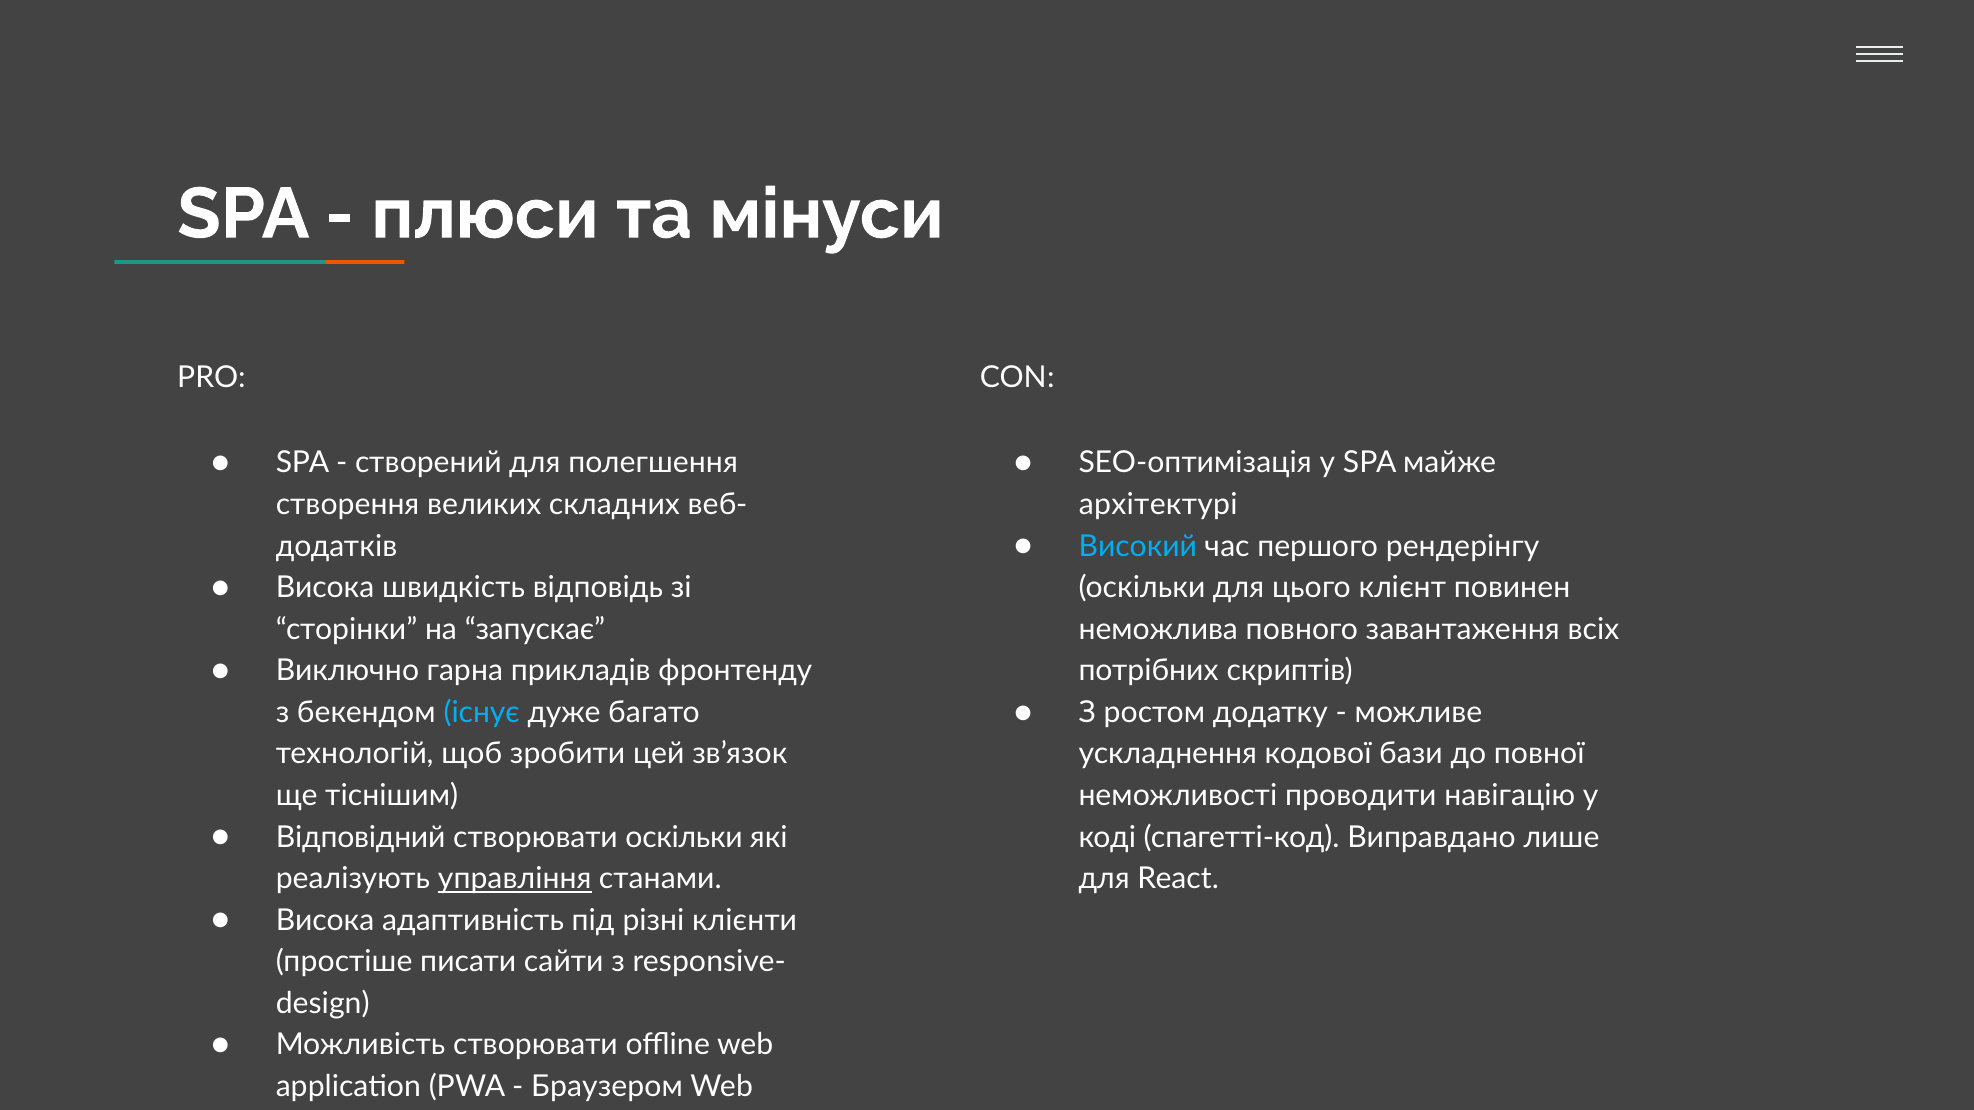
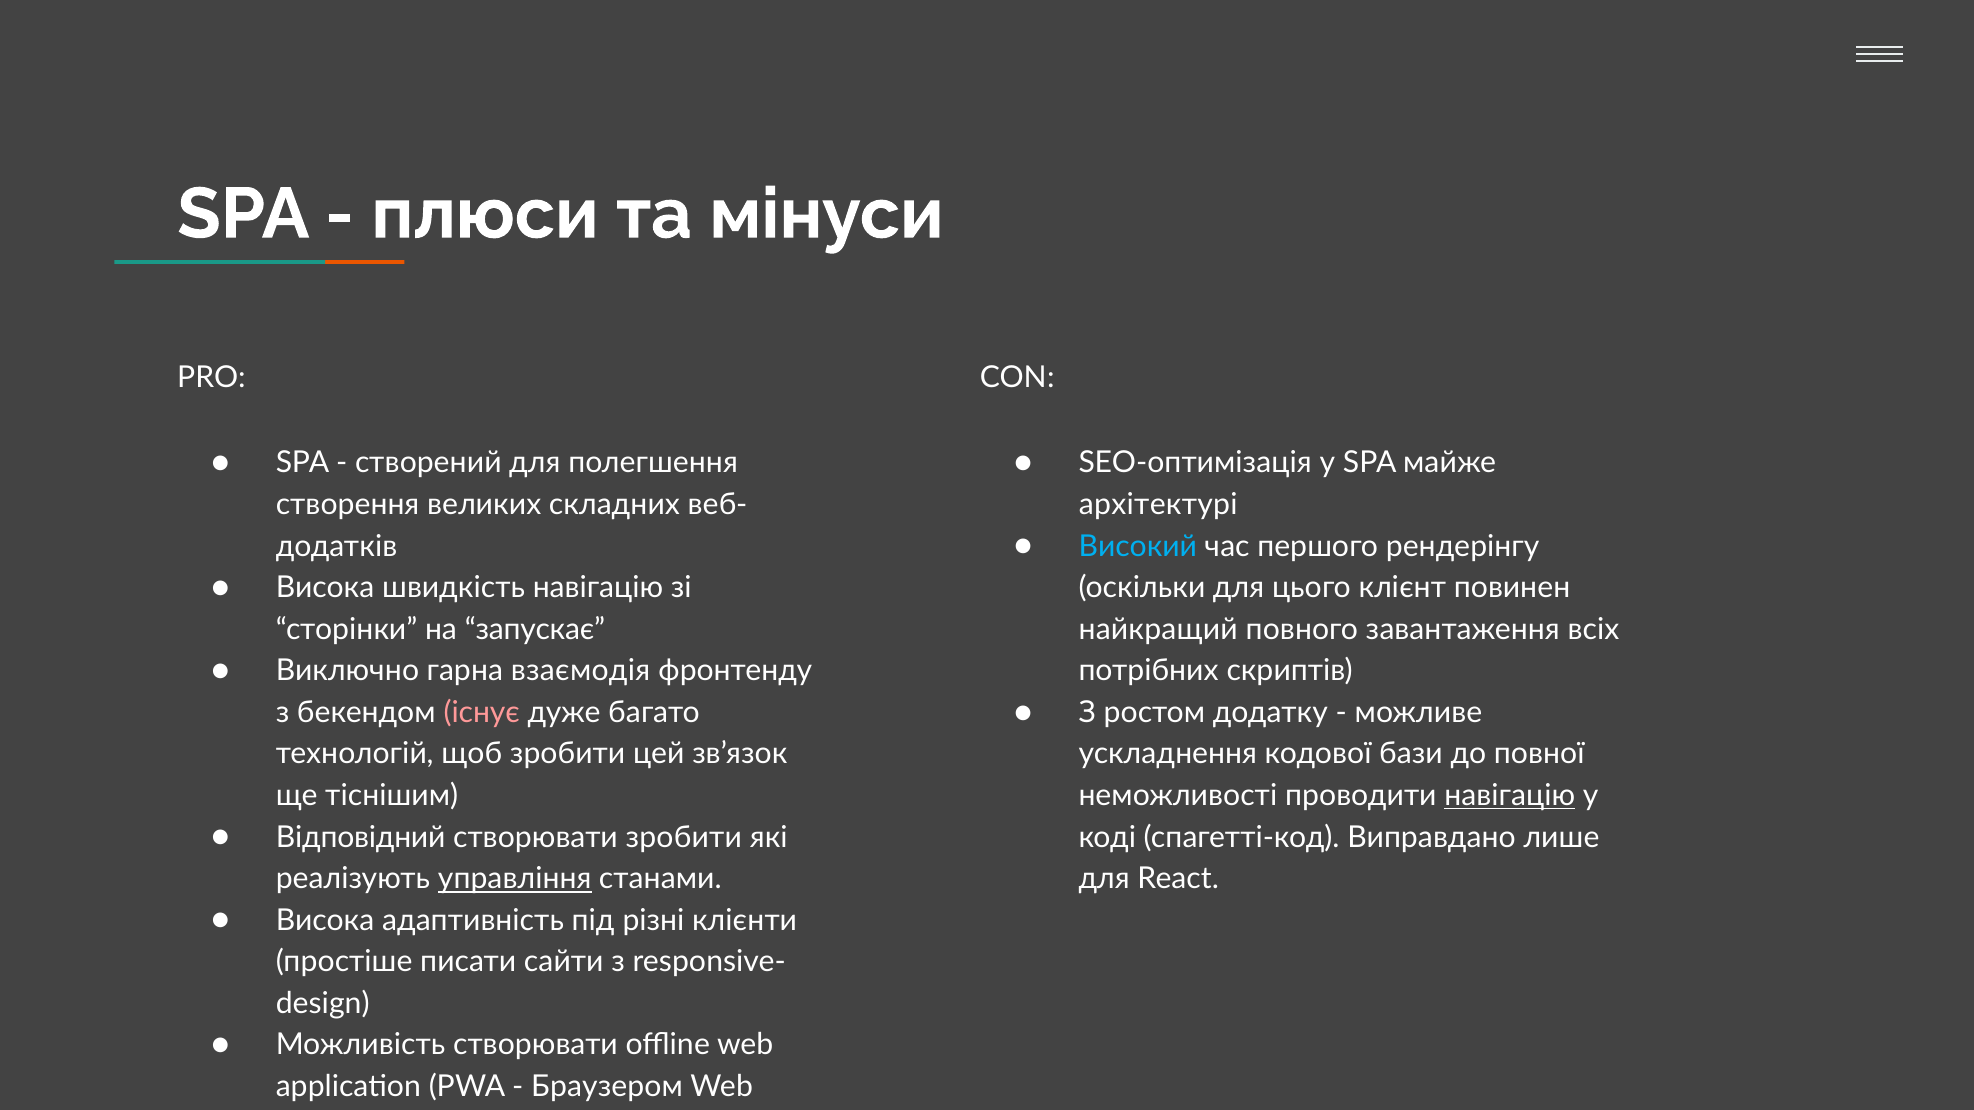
швидкість відповідь: відповідь -> навігацію
неможлива: неможлива -> найкращий
прикладів: прикладів -> взаємодія
існує colour: light blue -> pink
навігацію at (1510, 796) underline: none -> present
створювати оскільки: оскільки -> зробити
